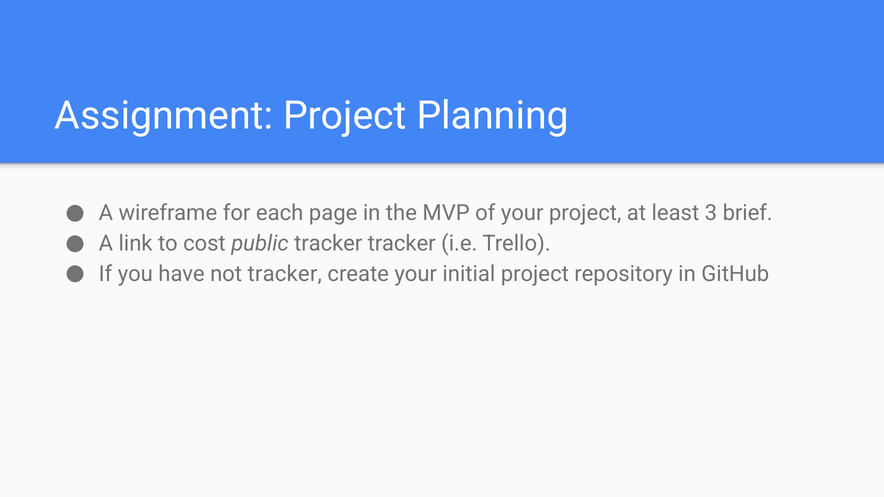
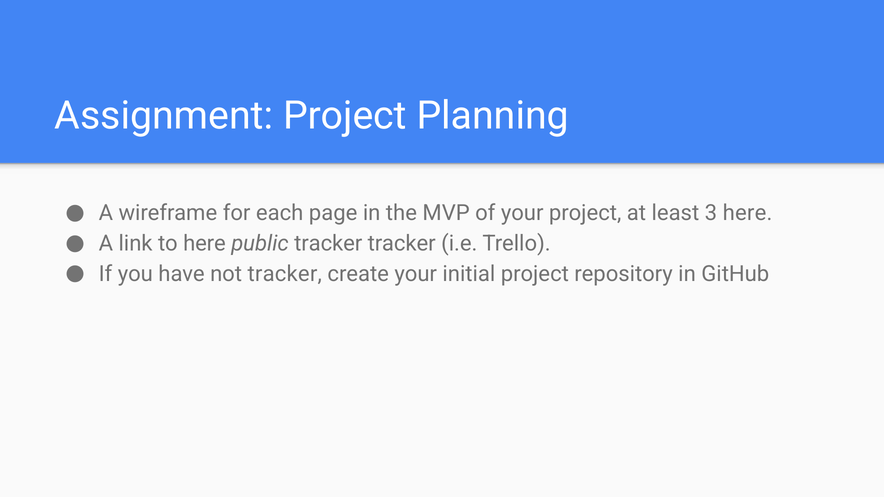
3 brief: brief -> here
to cost: cost -> here
